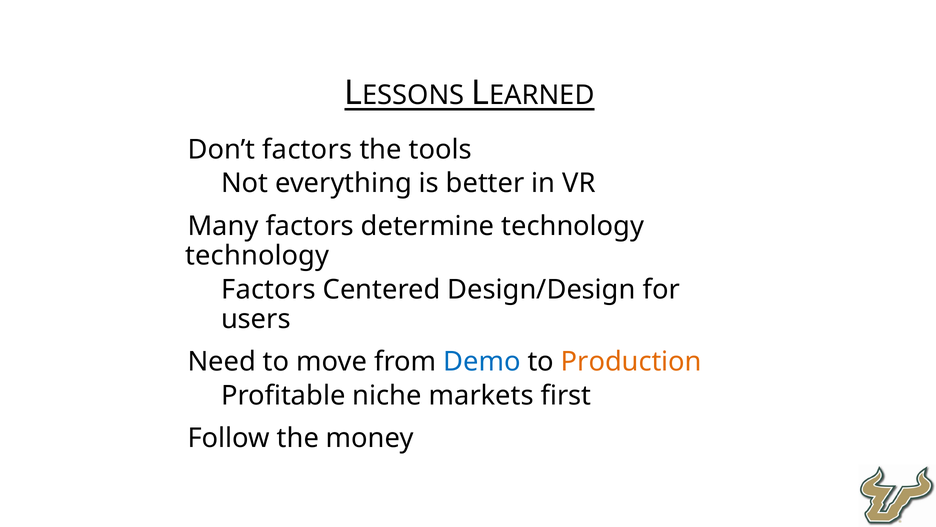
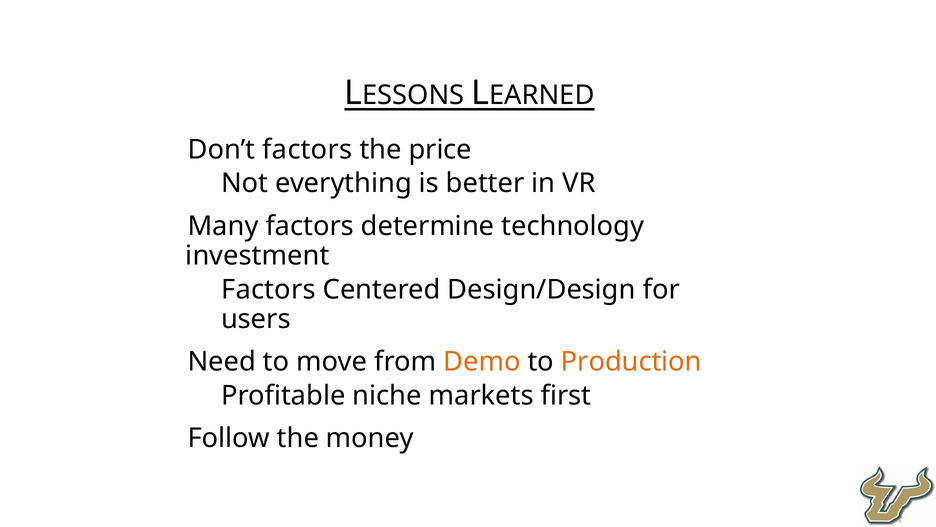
tools: tools -> price
technology at (257, 255): technology -> investment
Demo colour: blue -> orange
